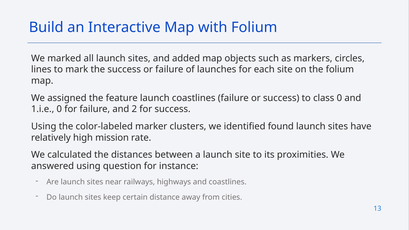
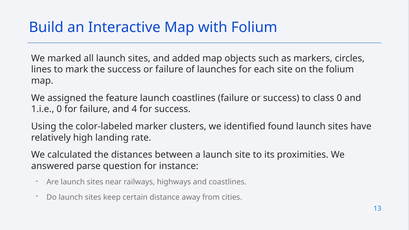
2: 2 -> 4
mission: mission -> landing
answered using: using -> parse
